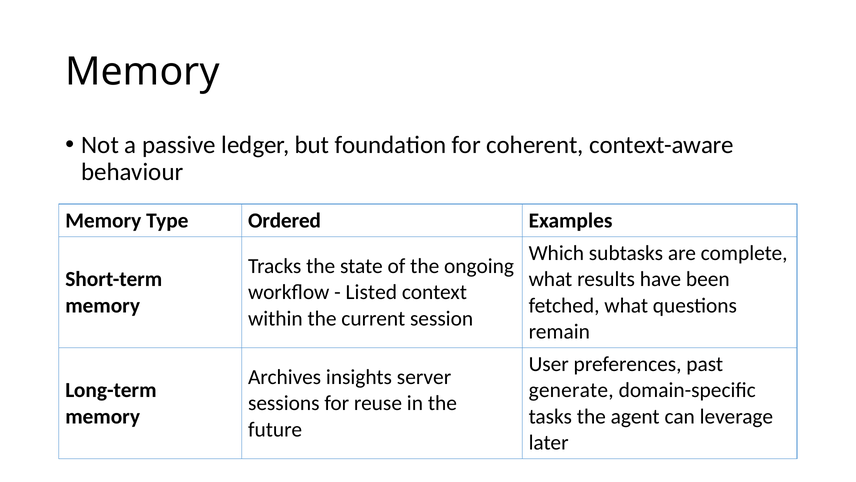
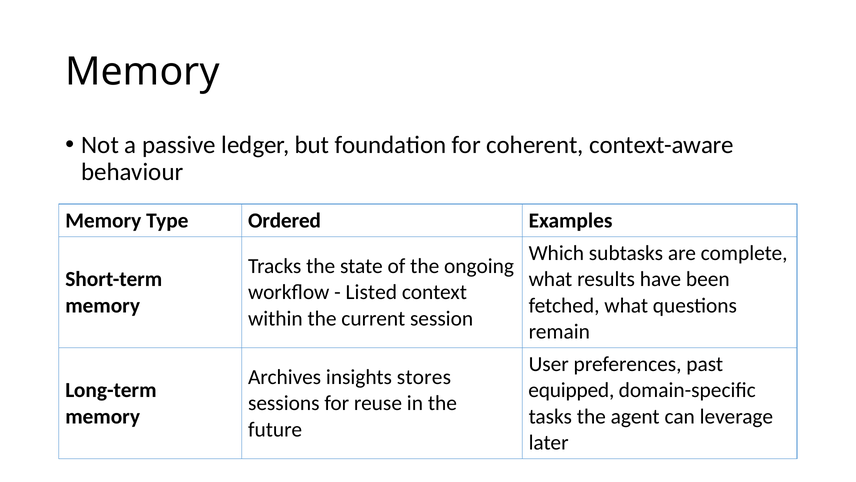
server: server -> stores
generate: generate -> equipped
